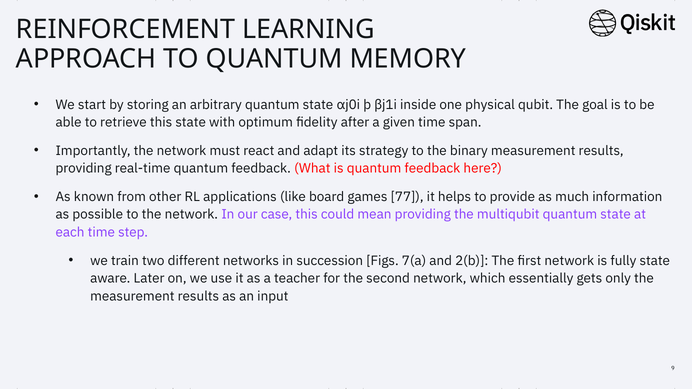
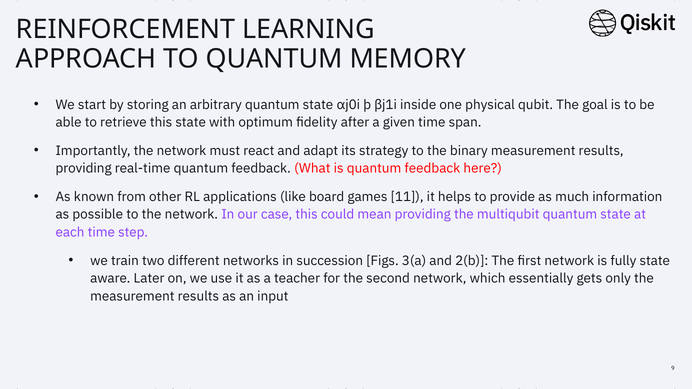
77: 77 -> 11
7(a: 7(a -> 3(a
